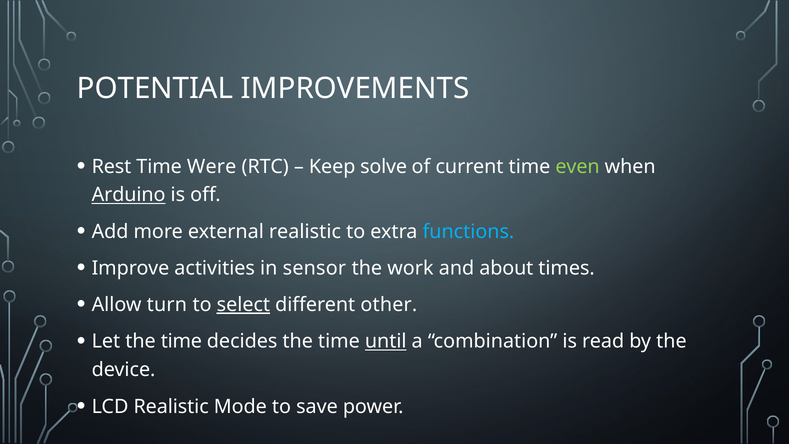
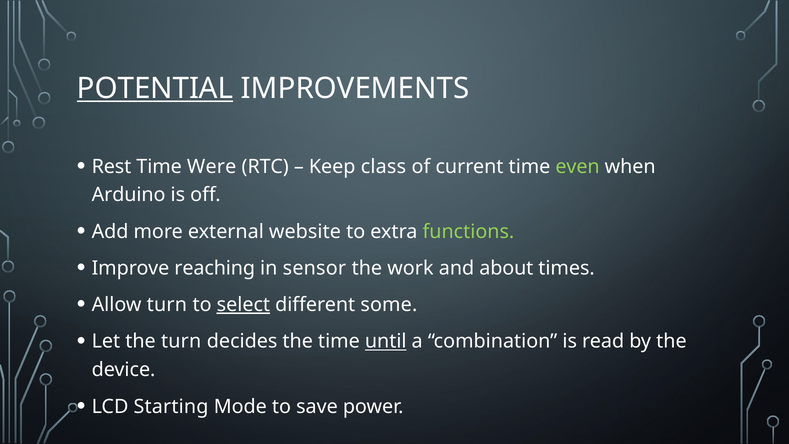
POTENTIAL underline: none -> present
solve: solve -> class
Arduino underline: present -> none
external realistic: realistic -> website
functions colour: light blue -> light green
activities: activities -> reaching
other: other -> some
Let the time: time -> turn
LCD Realistic: Realistic -> Starting
